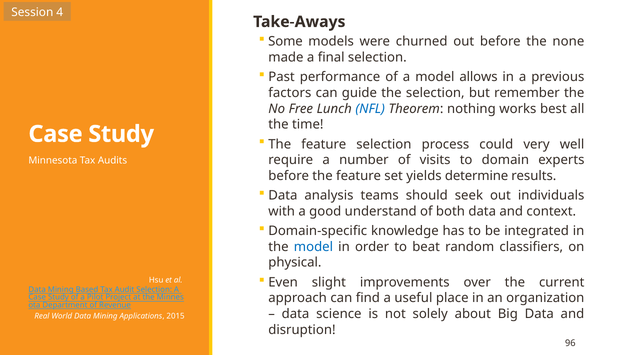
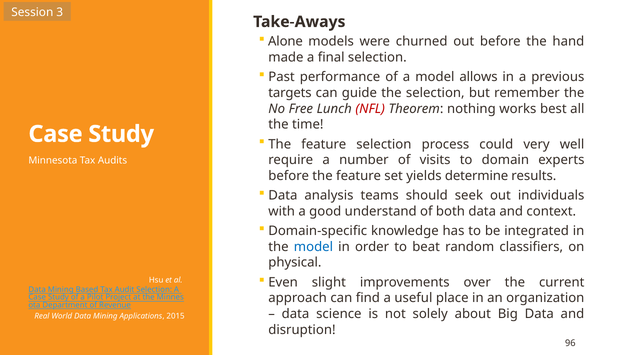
4: 4 -> 3
Some: Some -> Alone
none: none -> hand
factors: factors -> targets
NFL colour: blue -> red
